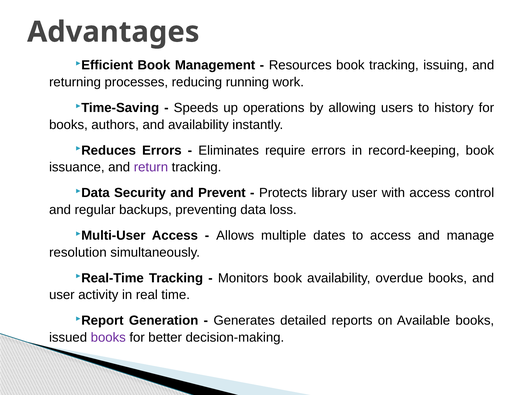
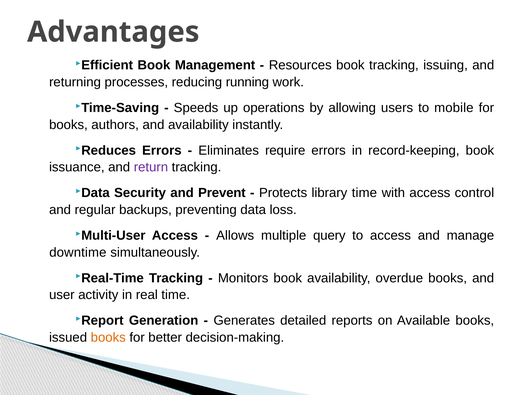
history: history -> mobile
library user: user -> time
dates: dates -> query
resolution: resolution -> downtime
books at (108, 337) colour: purple -> orange
